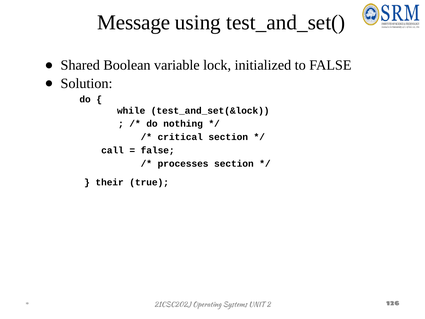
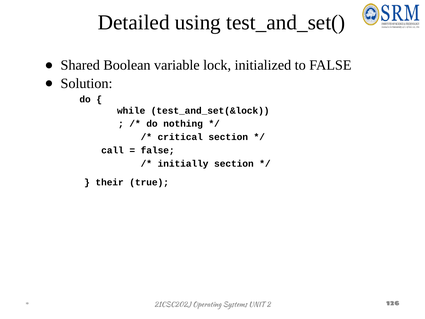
Message: Message -> Detailed
processes: processes -> initially
